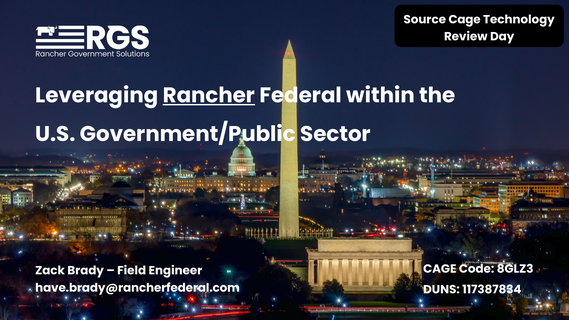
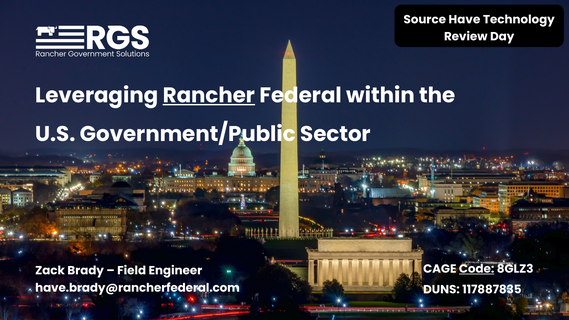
Source Cage: Cage -> Have
Code underline: none -> present
117387834: 117387834 -> 117887835
